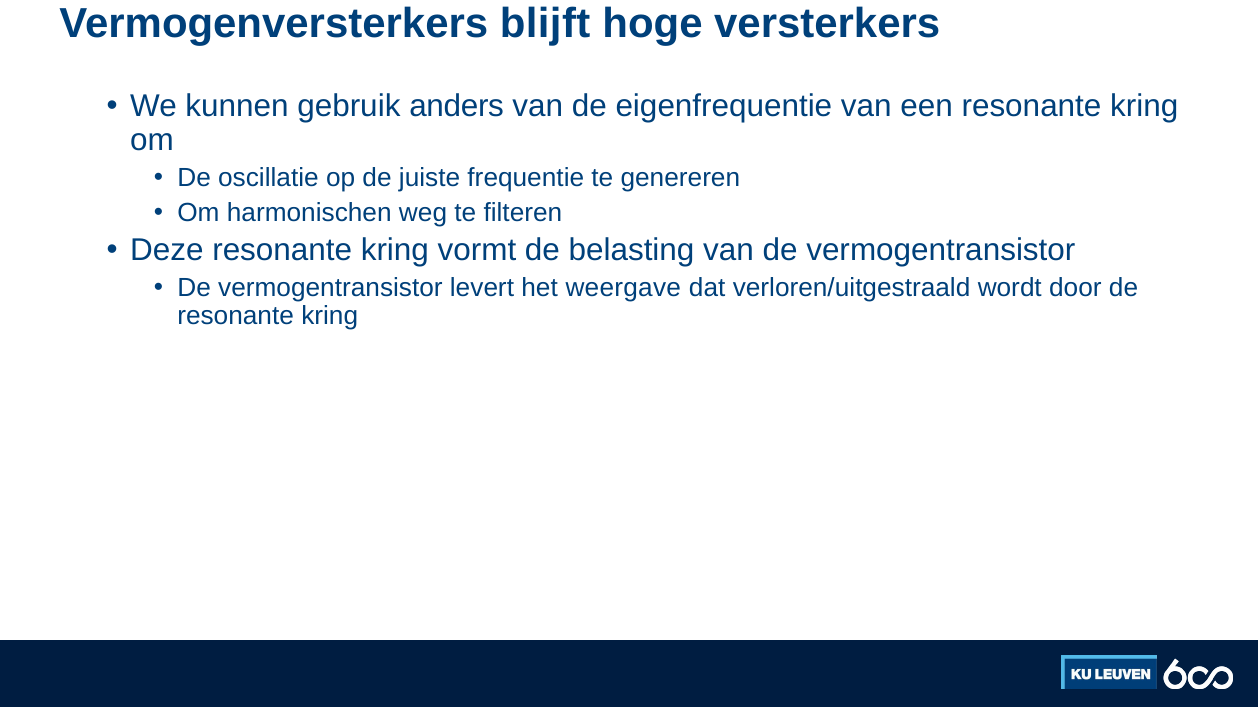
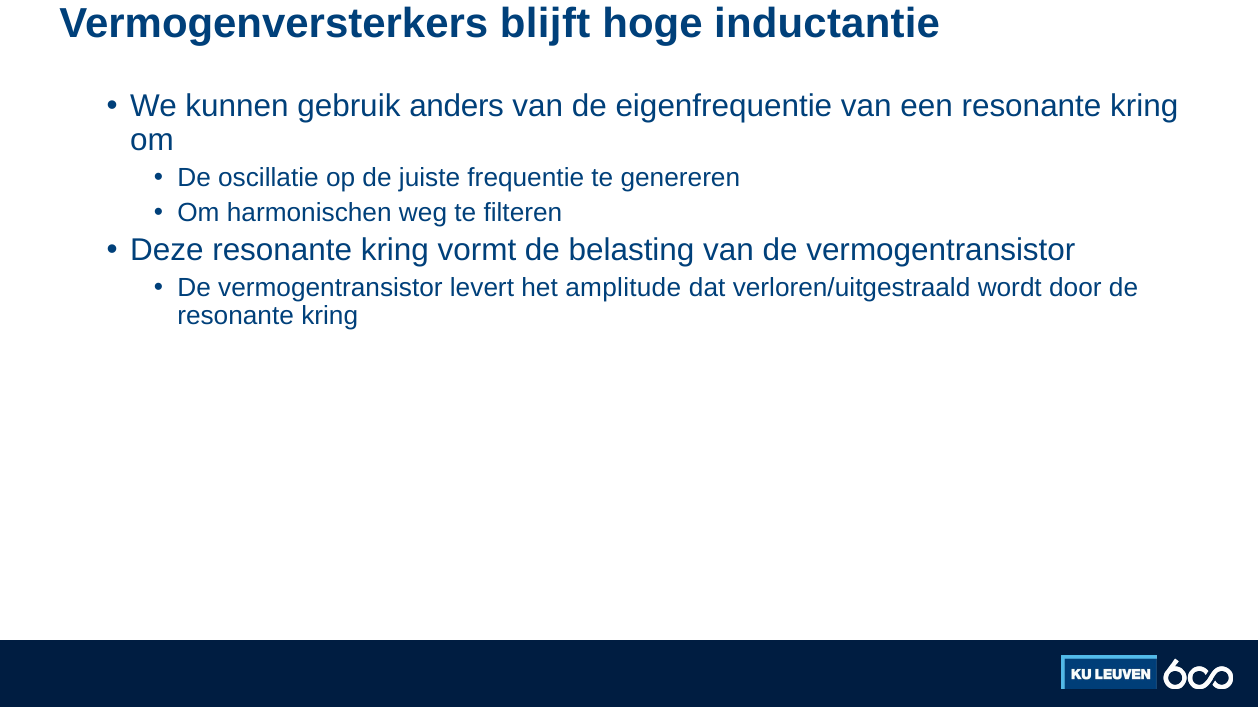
versterkers: versterkers -> inductantie
weergave: weergave -> amplitude
